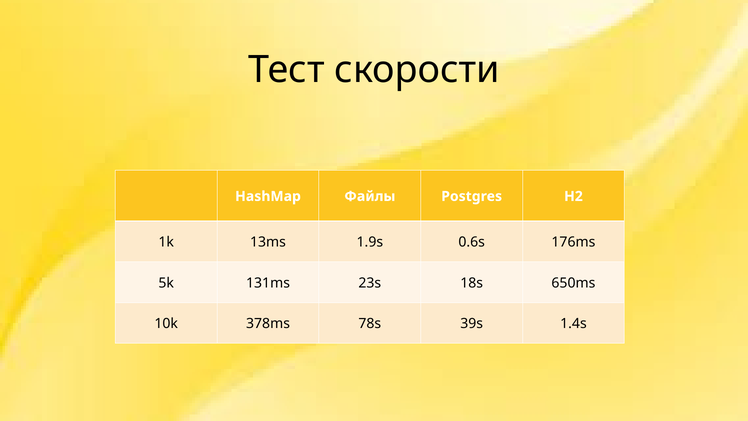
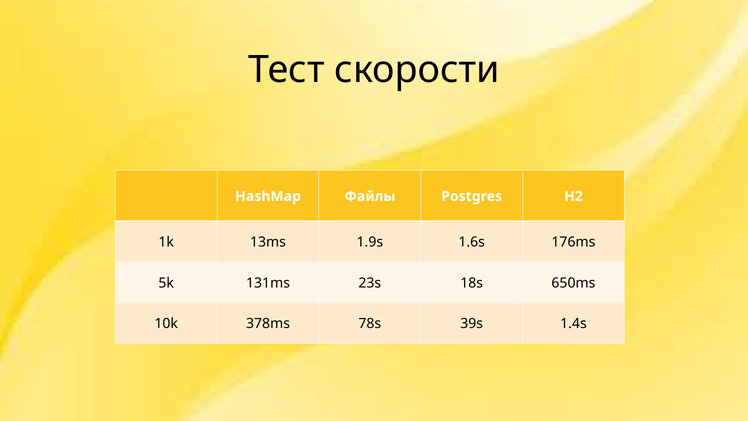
0.6s: 0.6s -> 1.6s
